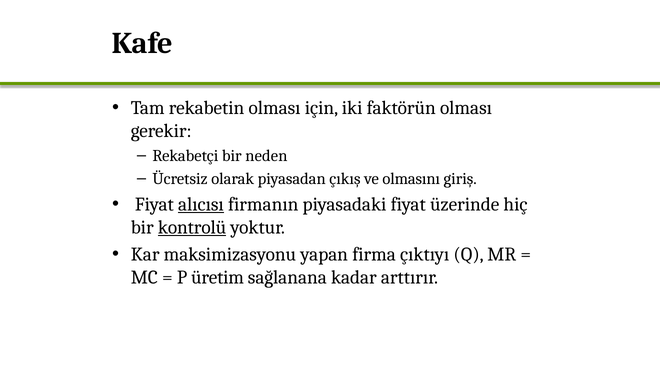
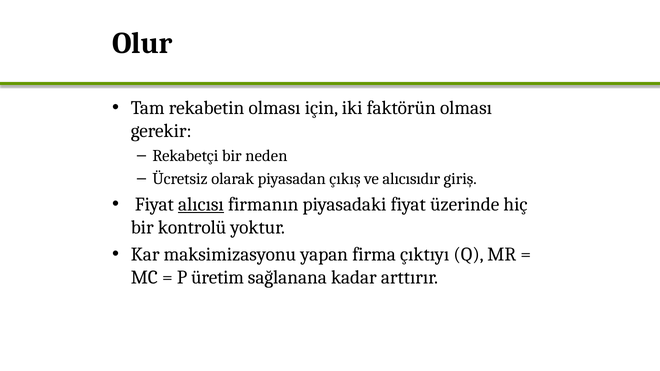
Kafe: Kafe -> Olur
olmasını: olmasını -> alıcısıdır
kontrolü underline: present -> none
